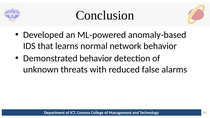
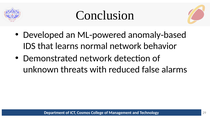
Demonstrated behavior: behavior -> network
